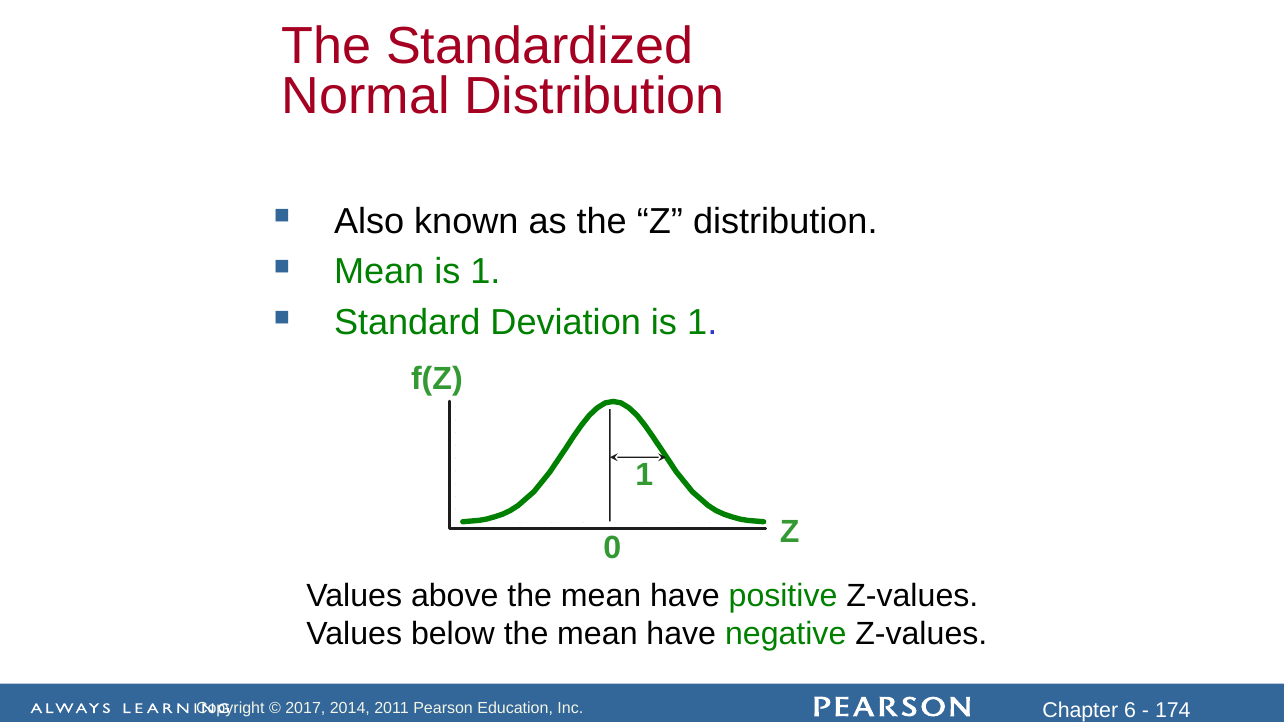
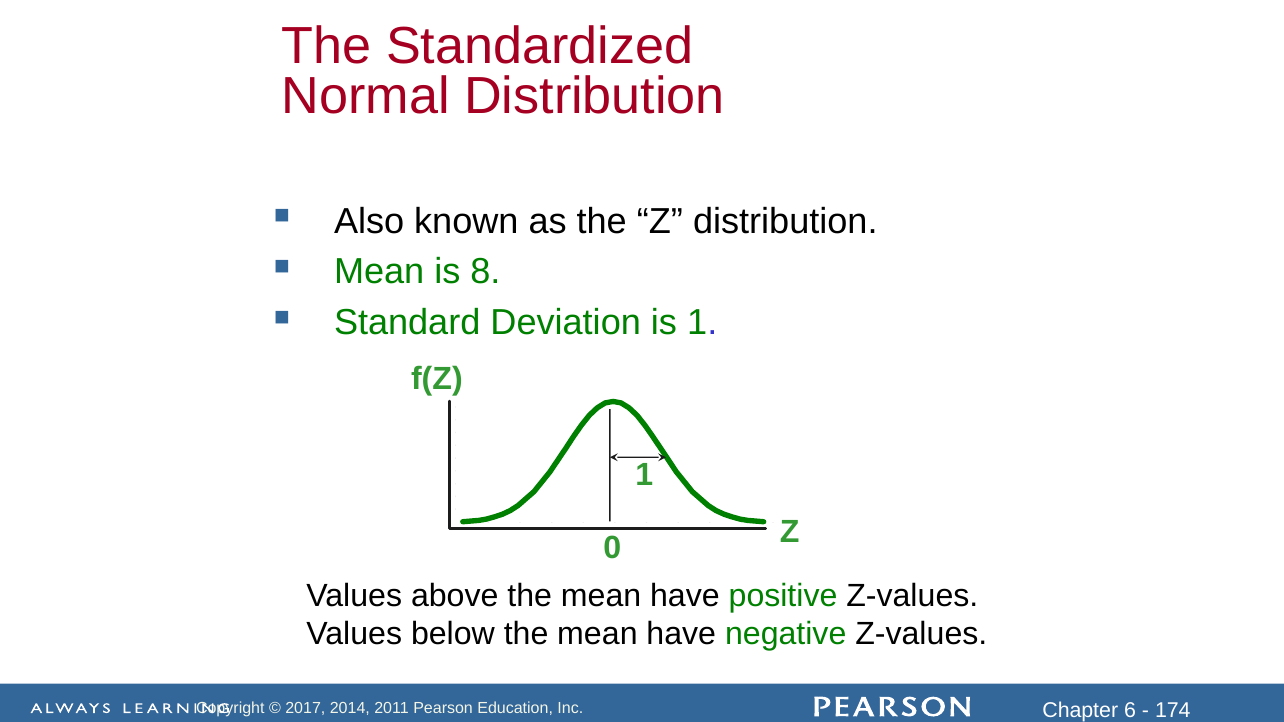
Mean is 1: 1 -> 8
